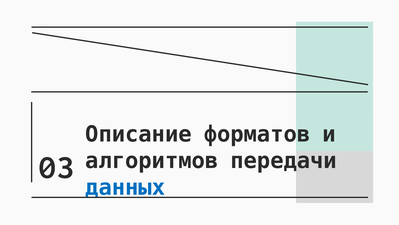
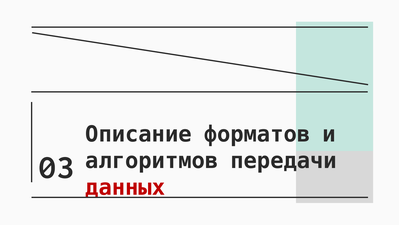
данных colour: blue -> red
